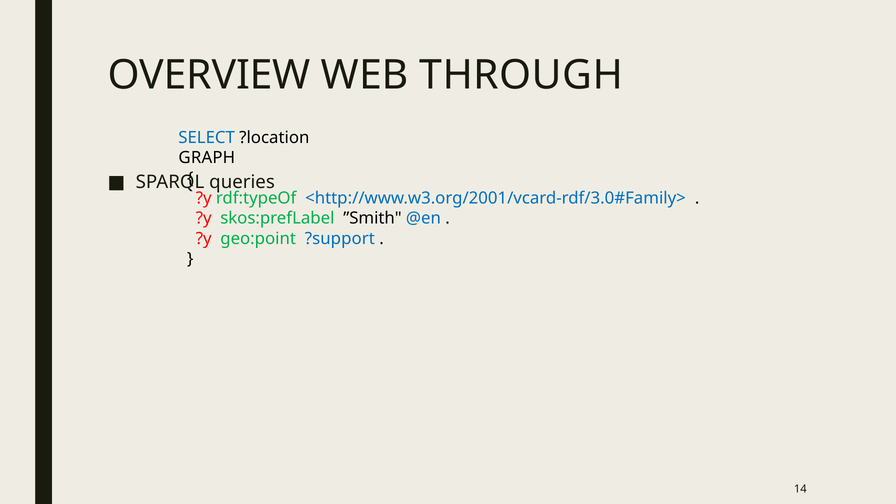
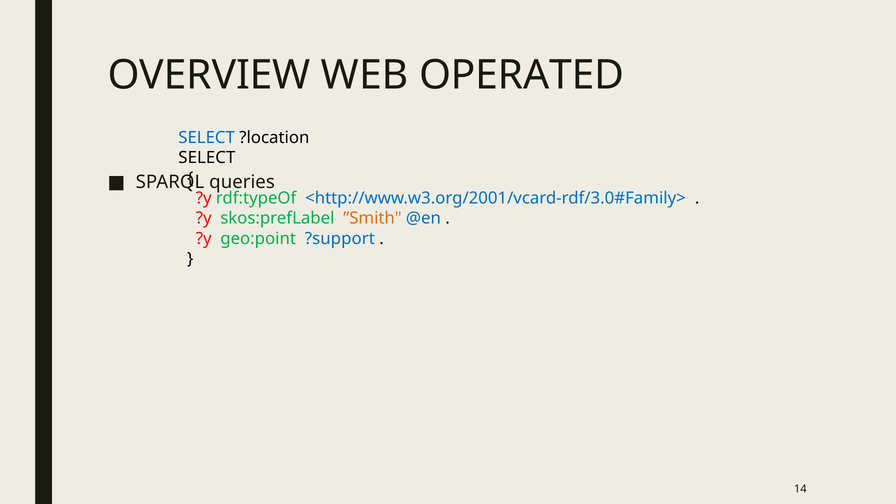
THROUGH: THROUGH -> OPERATED
GRAPH at (207, 158): GRAPH -> SELECT
”Smith colour: black -> orange
